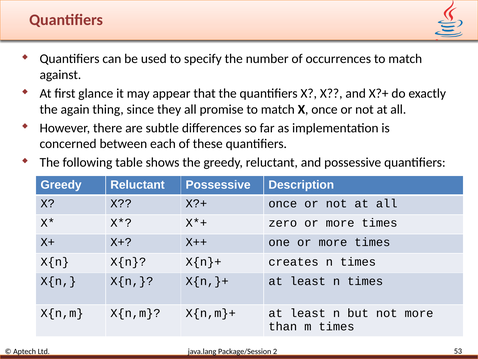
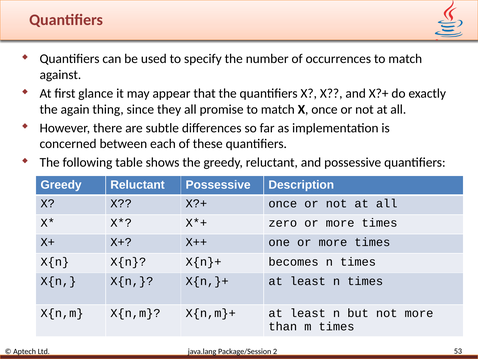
creates: creates -> becomes
